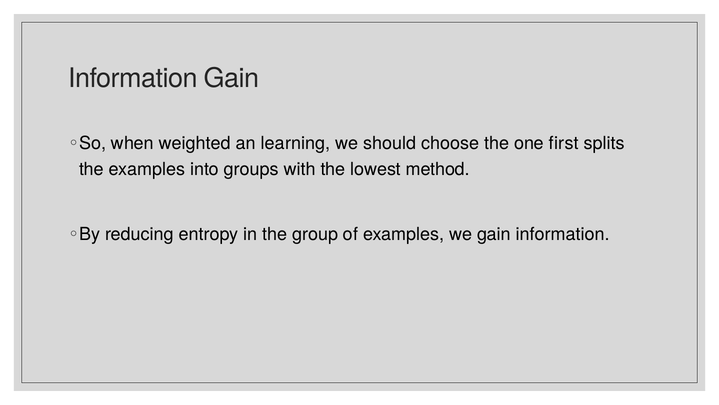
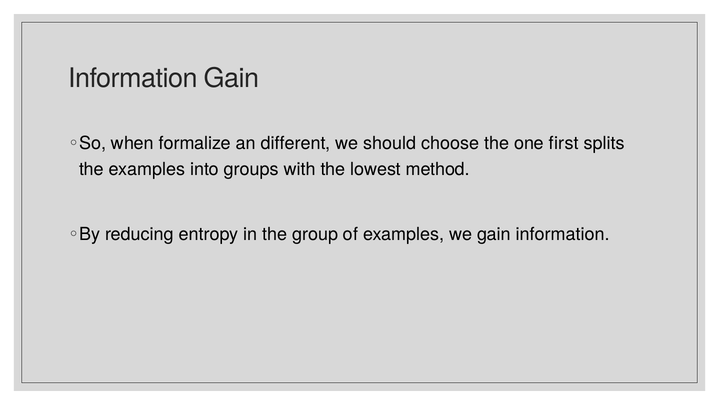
weighted: weighted -> formalize
learning: learning -> different
